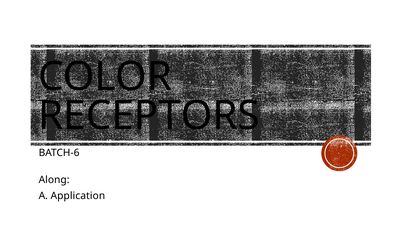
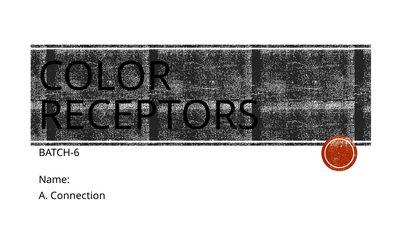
Along: Along -> Name
Application: Application -> Connection
